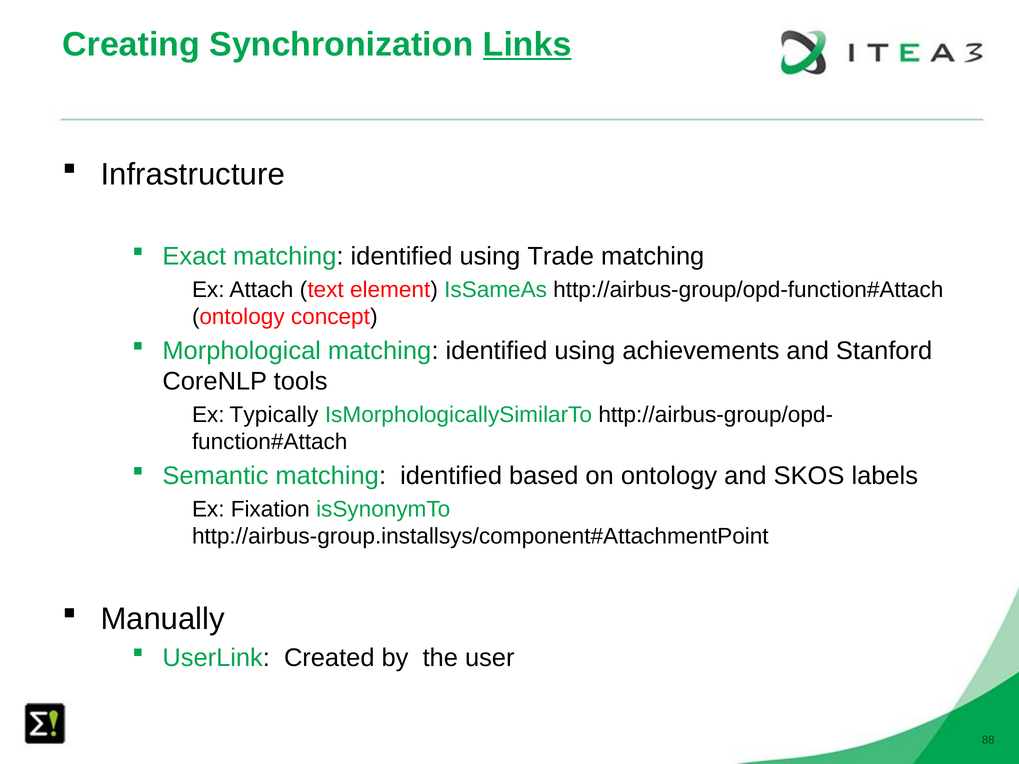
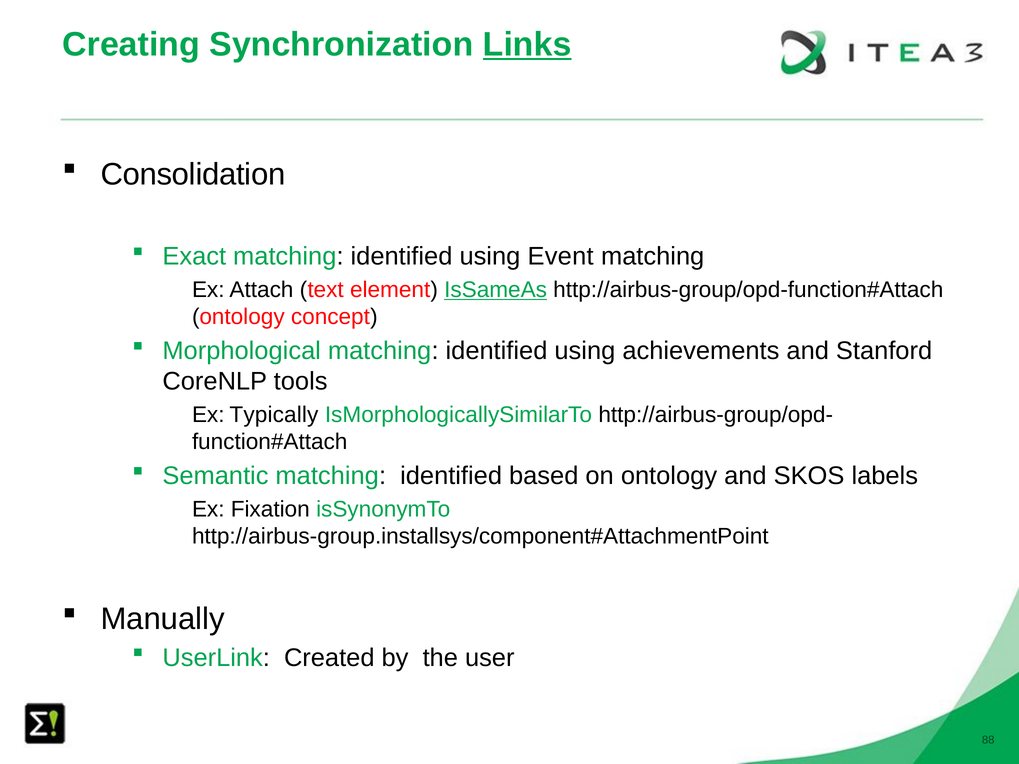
Infrastructure: Infrastructure -> Consolidation
Trade: Trade -> Event
IsSameAs underline: none -> present
